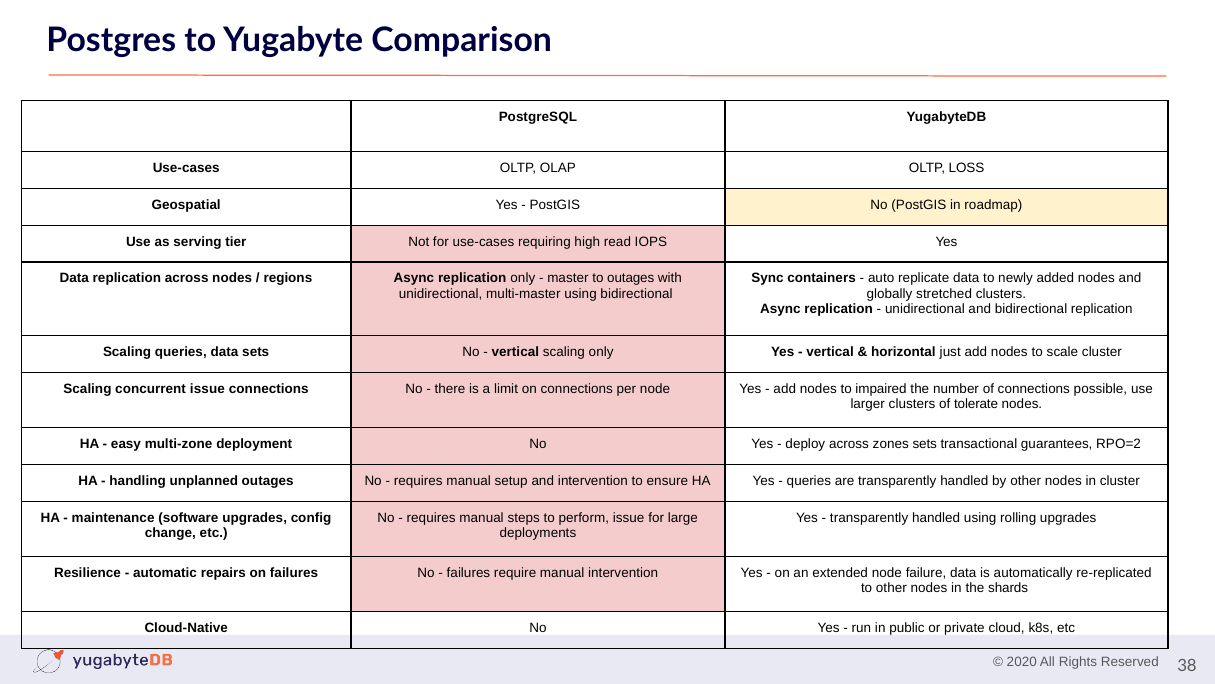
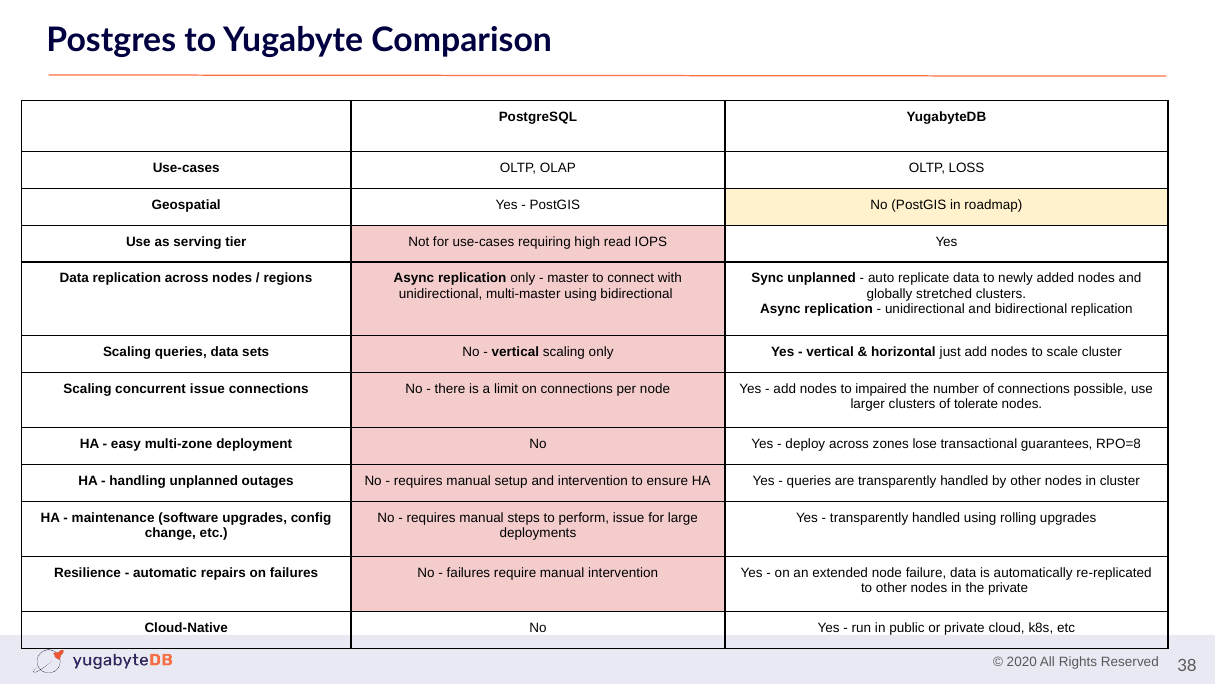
to outages: outages -> connect
Sync containers: containers -> unplanned
zones sets: sets -> lose
RPO=2: RPO=2 -> RPO=8
the shards: shards -> private
